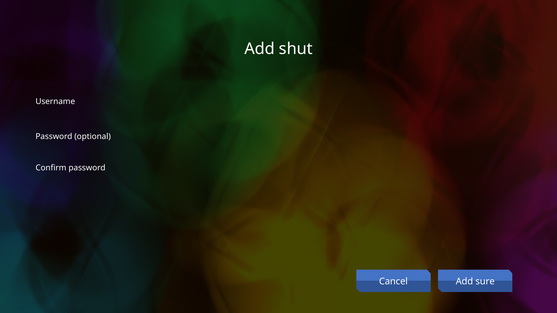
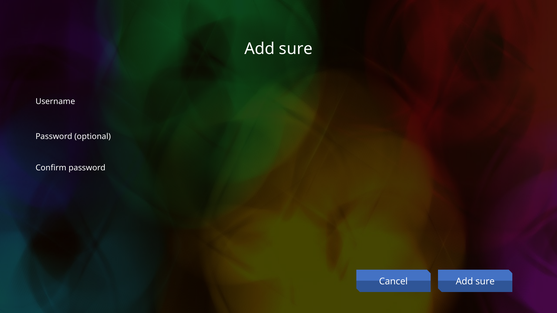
shut at (296, 49): shut -> sure
